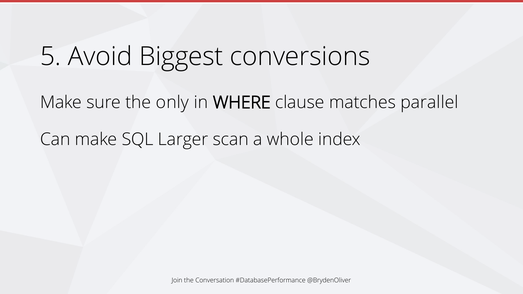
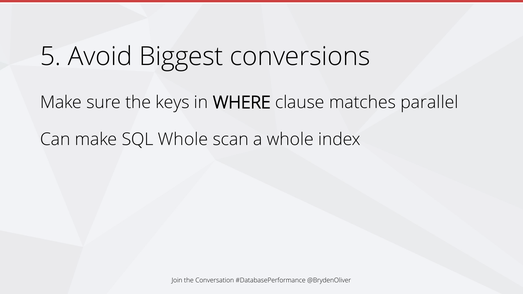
only: only -> keys
SQL Larger: Larger -> Whole
